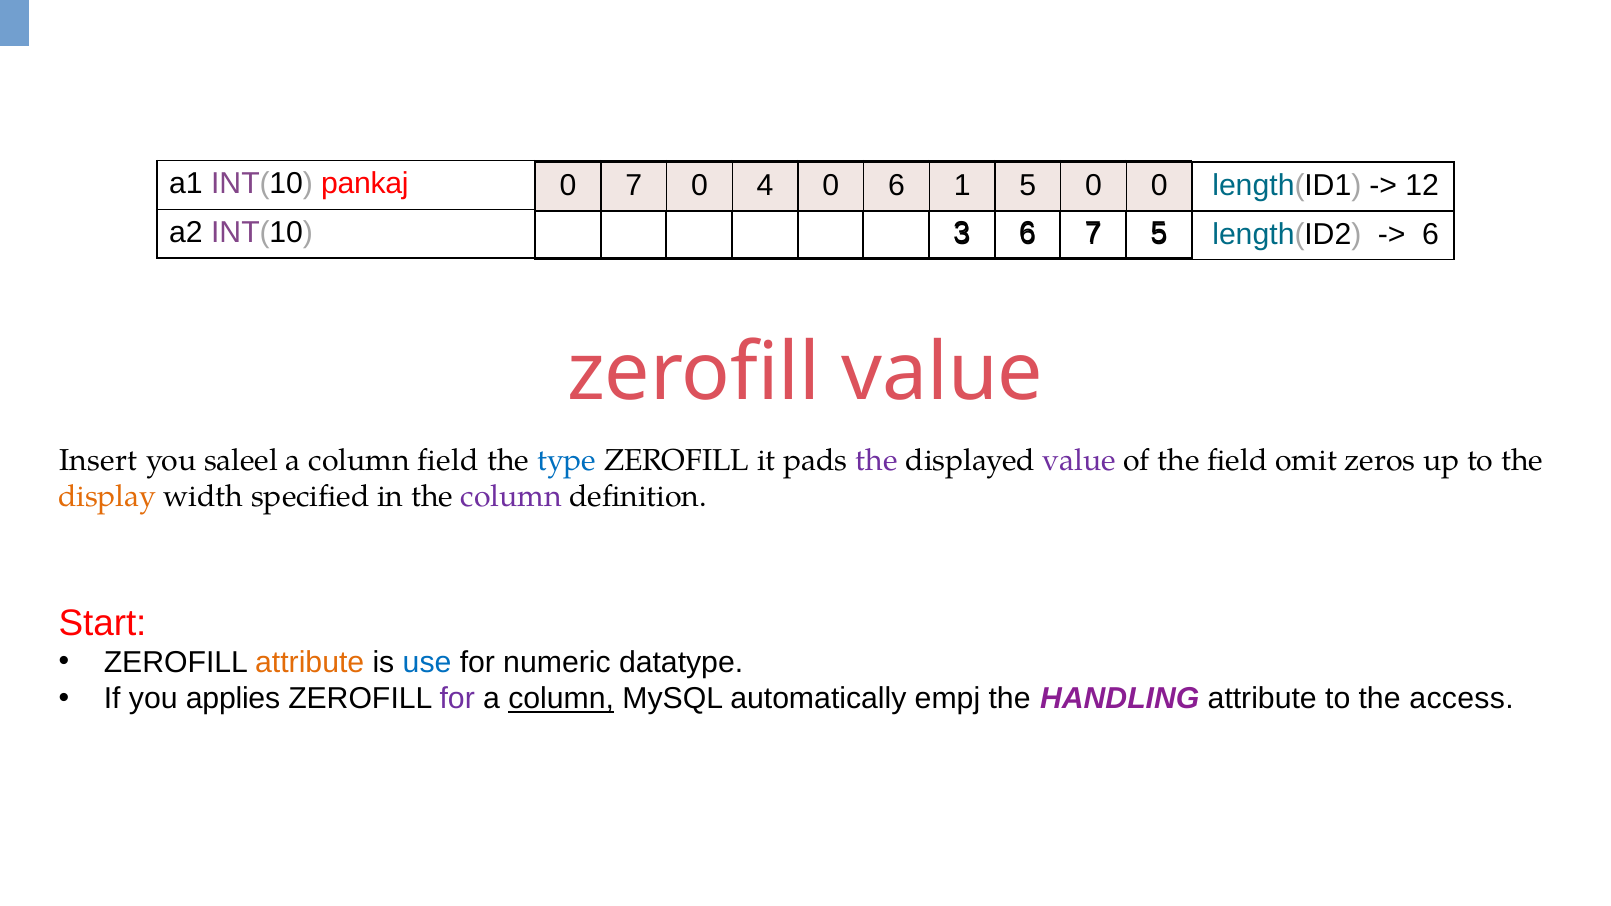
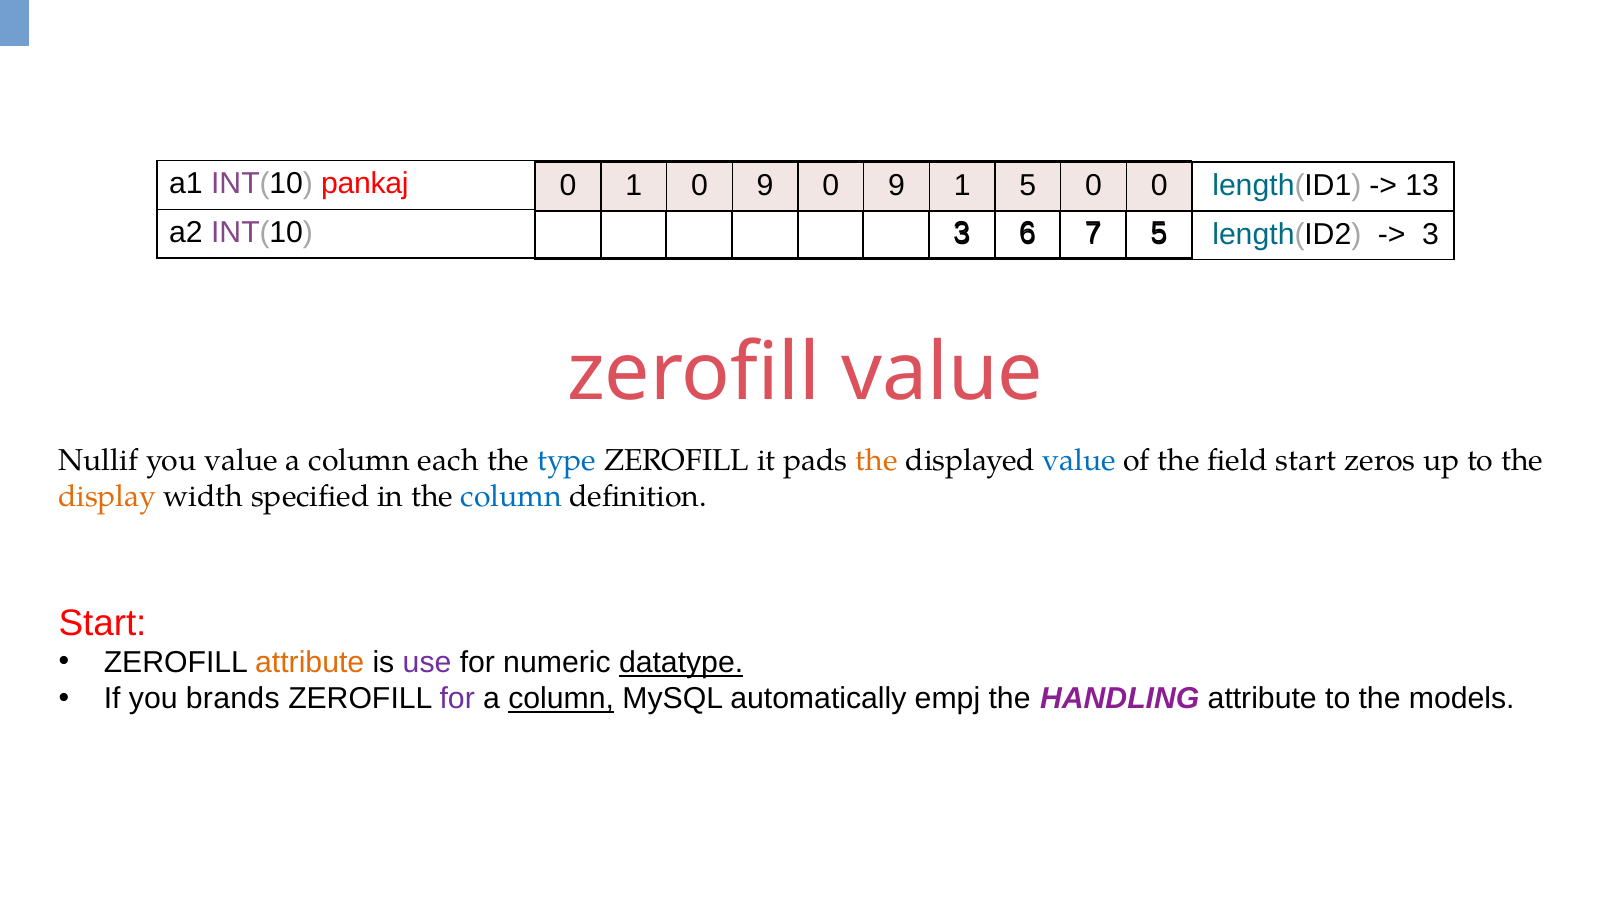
0 7: 7 -> 1
4 at (765, 185): 4 -> 9
6 at (896, 185): 6 -> 9
12: 12 -> 13
6 at (1431, 234): 6 -> 3
Insert: Insert -> Nullif
you saleel: saleel -> value
column field: field -> each
the at (877, 460) colour: purple -> orange
value at (1079, 460) colour: purple -> blue
field omit: omit -> start
column at (511, 496) colour: purple -> blue
use colour: blue -> purple
datatype underline: none -> present
applies: applies -> brands
access: access -> models
